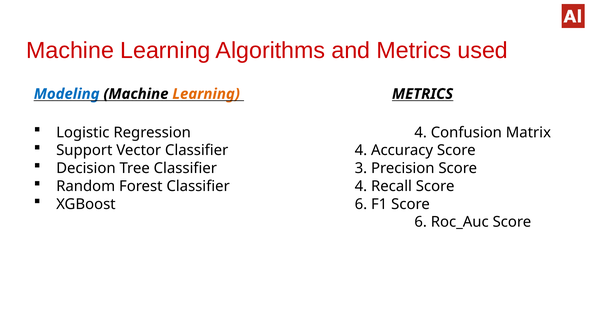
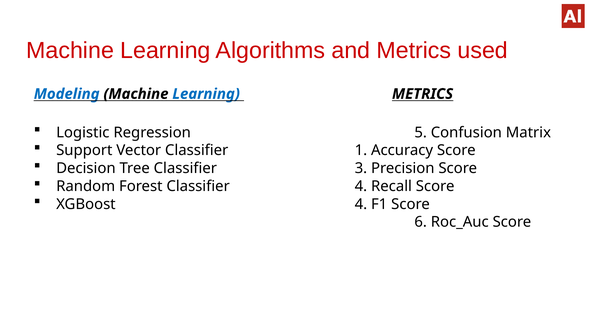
Learning at (206, 94) colour: orange -> blue
Regression 4: 4 -> 5
Vector Classifier 4: 4 -> 1
XGBoost 6: 6 -> 4
